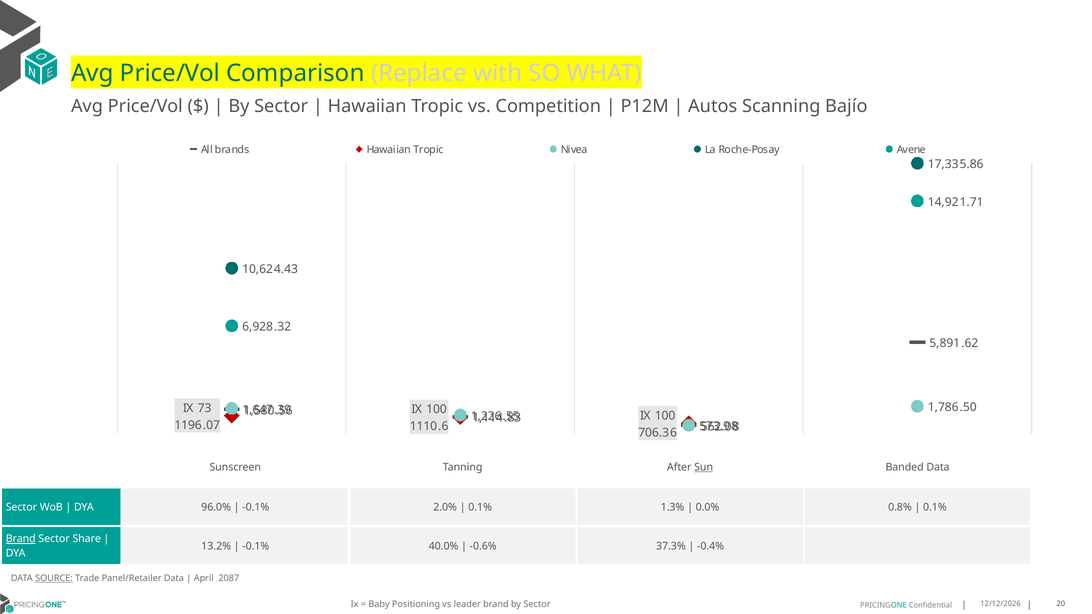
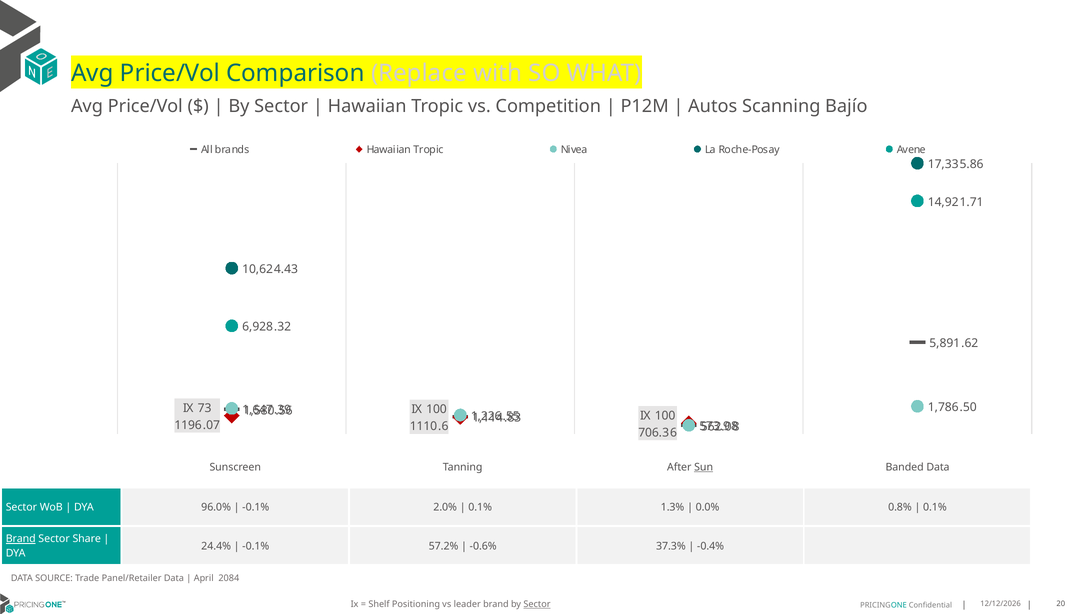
13.2%: 13.2% -> 24.4%
40.0%: 40.0% -> 57.2%
SOURCE underline: present -> none
2087: 2087 -> 2084
Baby: Baby -> Shelf
Sector at (537, 605) underline: none -> present
